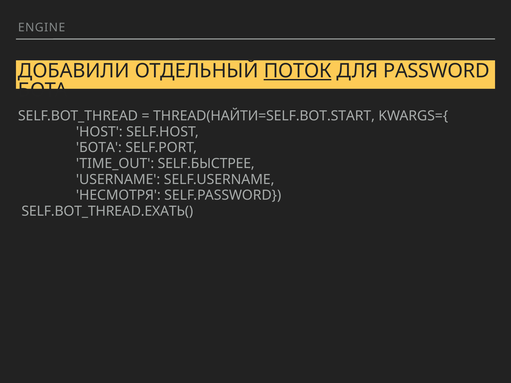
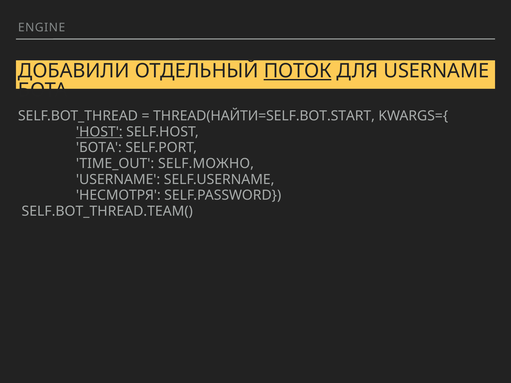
ДЛЯ PASSWORD: PASSWORD -> USERNAME
HOST underline: none -> present
SELF.БЫСТРЕЕ: SELF.БЫСТРЕЕ -> SELF.МОЖНО
SELF.BOT_THREAD.ЕХАТЬ(: SELF.BOT_THREAD.ЕХАТЬ( -> SELF.BOT_THREAD.TEAM(
